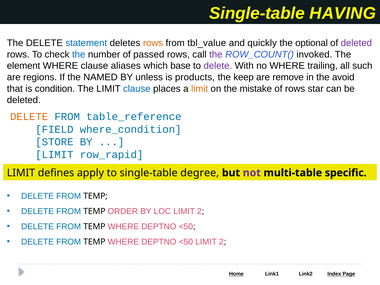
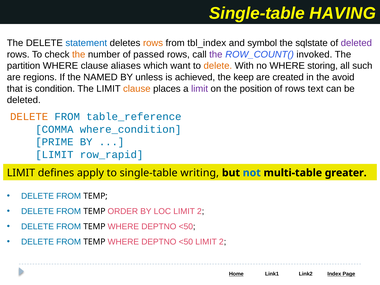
tbl_value: tbl_value -> tbl_index
quickly: quickly -> symbol
optional: optional -> sqlstate
the at (79, 54) colour: blue -> orange
element: element -> partition
base: base -> want
delete at (218, 66) colour: purple -> orange
trailing: trailing -> storing
products: products -> achieved
remove: remove -> created
clause at (137, 89) colour: blue -> orange
limit at (200, 89) colour: orange -> purple
mistake: mistake -> position
star: star -> text
FIELD: FIELD -> COMMA
STORE: STORE -> PRIME
degree: degree -> writing
not colour: purple -> blue
specific: specific -> greater
